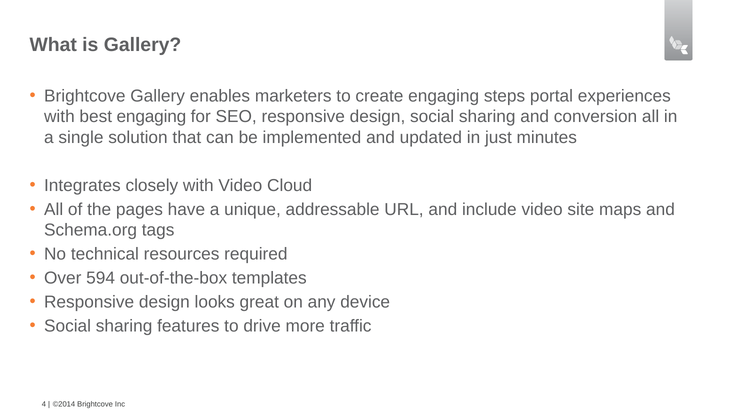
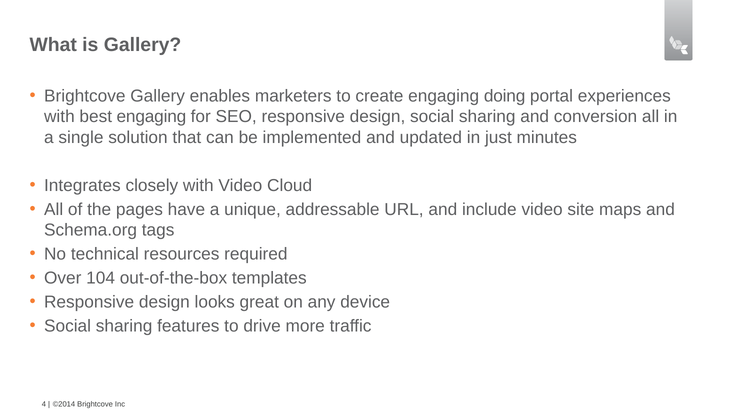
steps: steps -> doing
594: 594 -> 104
